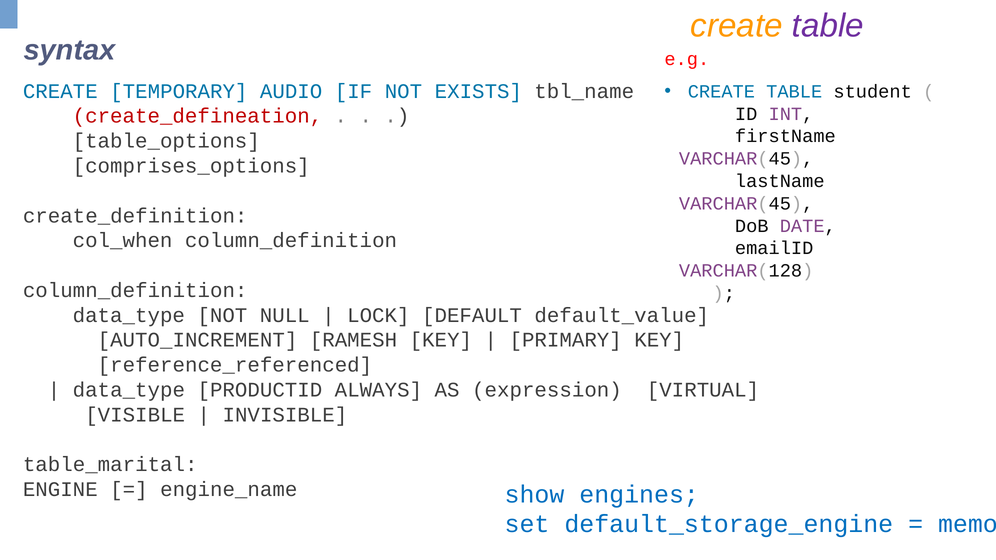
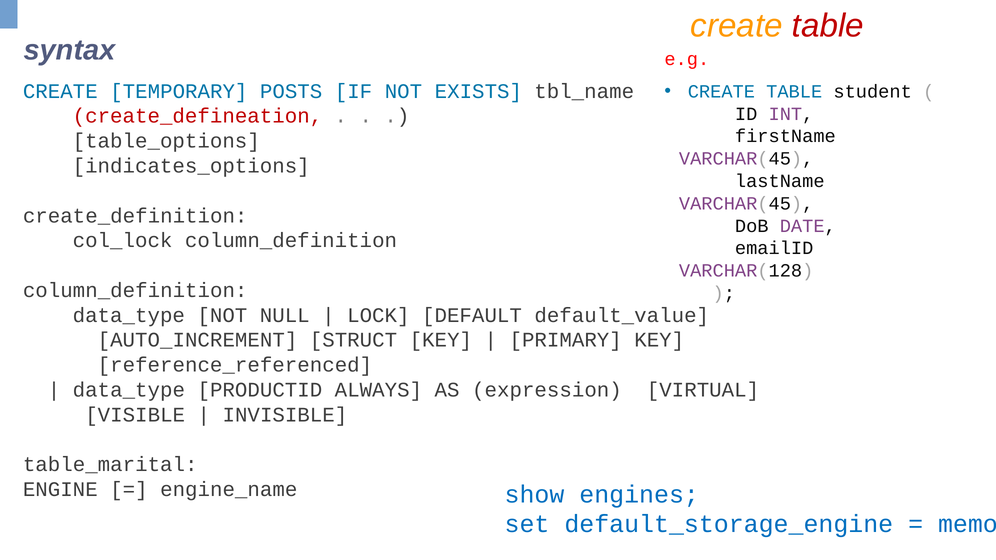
table at (828, 26) colour: purple -> red
AUDIO: AUDIO -> POSTS
comprises_options: comprises_options -> indicates_options
col_when: col_when -> col_lock
RAMESH: RAMESH -> STRUCT
